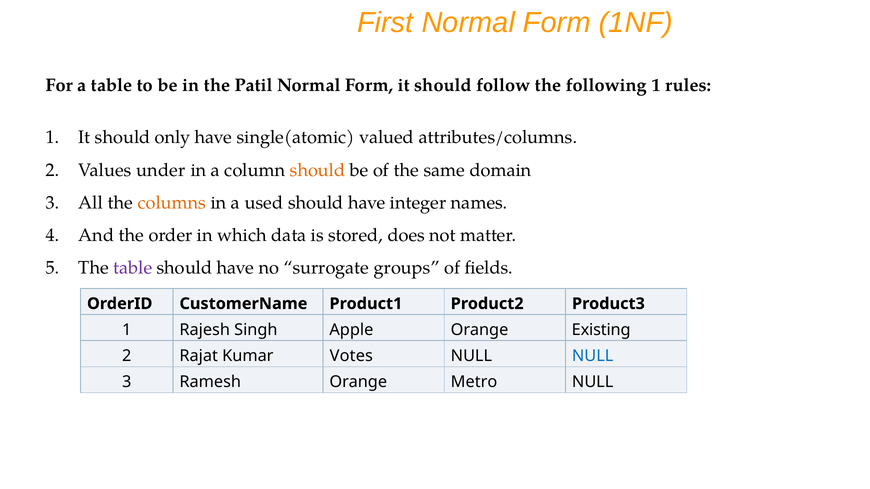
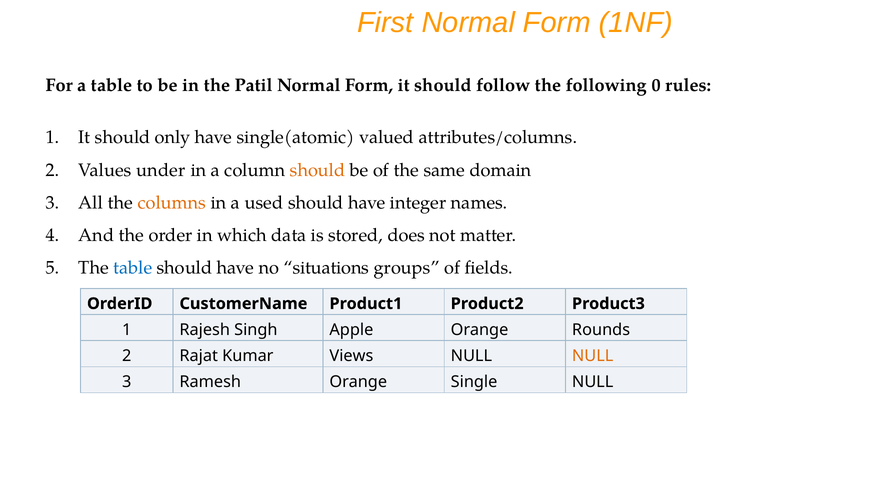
following 1: 1 -> 0
table at (133, 268) colour: purple -> blue
surrogate: surrogate -> situations
Existing: Existing -> Rounds
Votes: Votes -> Views
NULL at (593, 356) colour: blue -> orange
Metro: Metro -> Single
